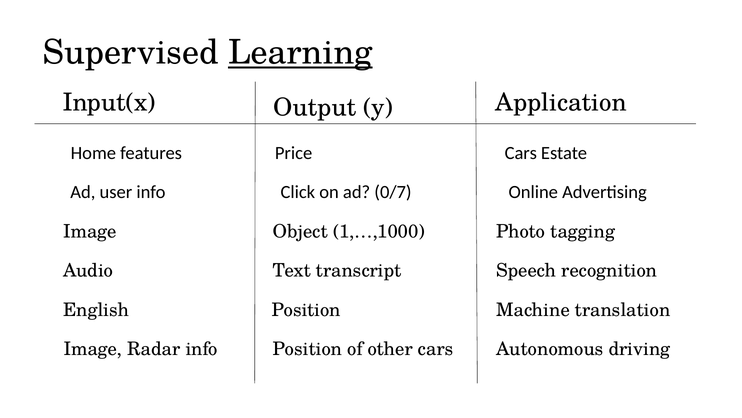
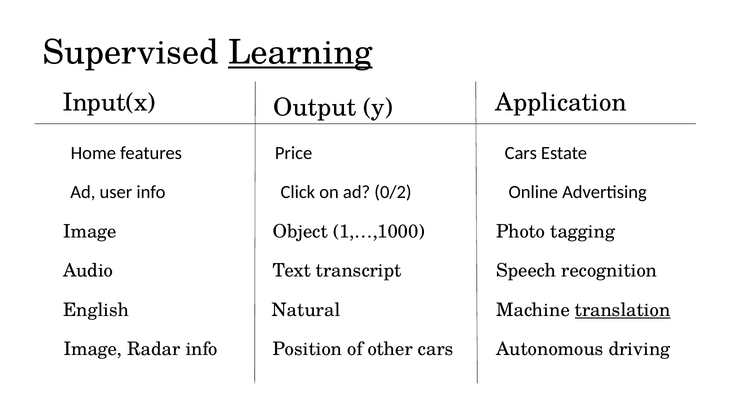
0/7: 0/7 -> 0/2
Position at (306, 309): Position -> Natural
translation underline: none -> present
